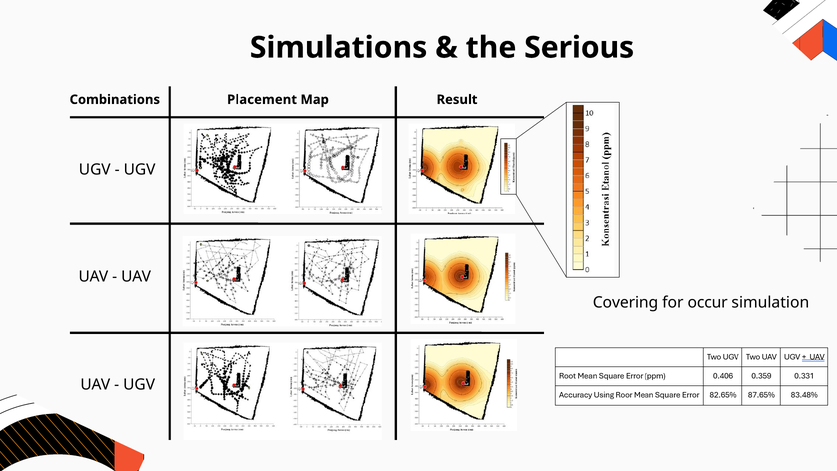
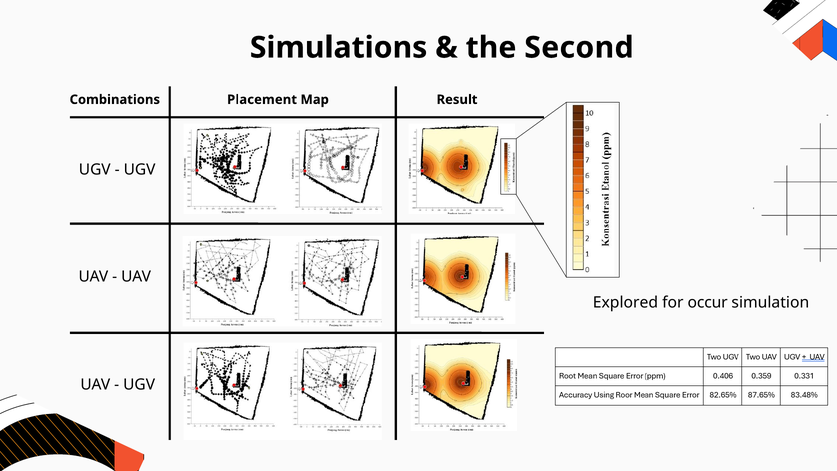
Serious: Serious -> Second
Covering: Covering -> Explored
